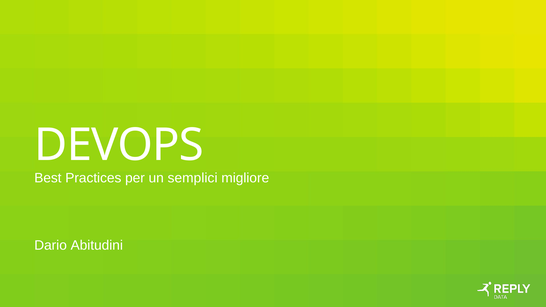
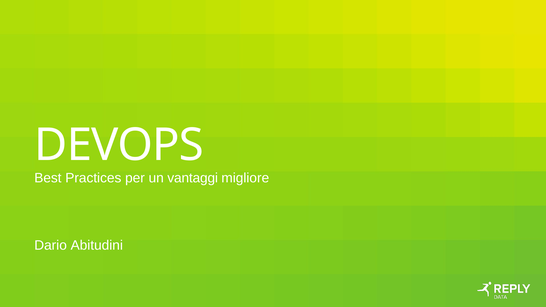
semplici: semplici -> vantaggi
